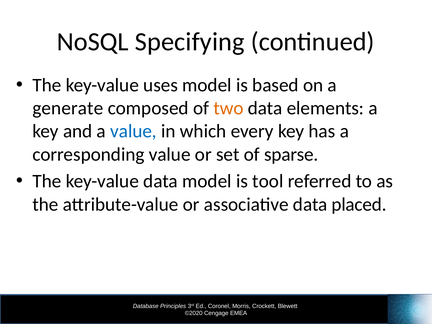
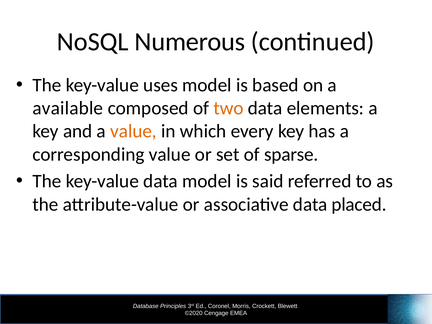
Specifying: Specifying -> Numerous
generate: generate -> available
value at (133, 131) colour: blue -> orange
tool: tool -> said
